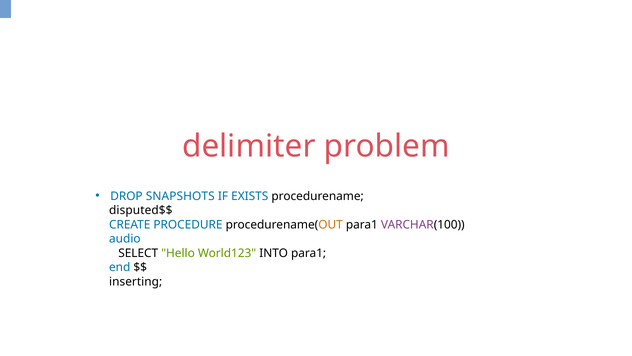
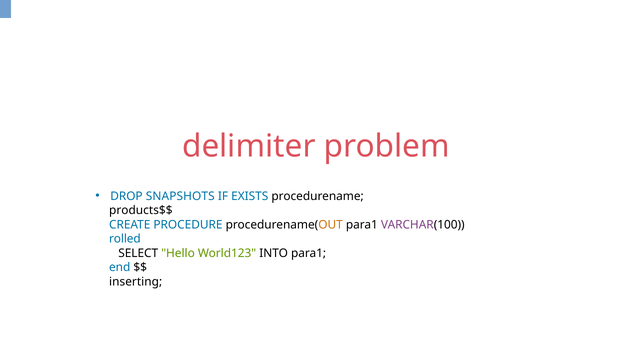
disputed$$: disputed$$ -> products$$
audio: audio -> rolled
